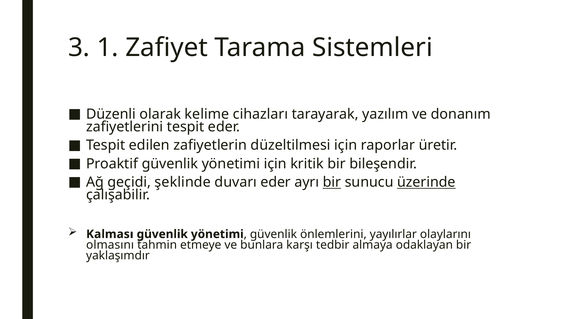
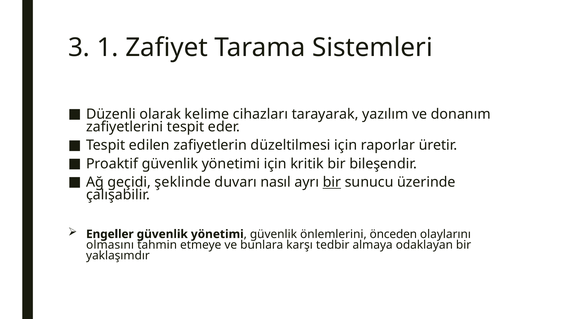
duvarı eder: eder -> nasıl
üzerinde underline: present -> none
Kalması: Kalması -> Engeller
yayılırlar: yayılırlar -> önceden
